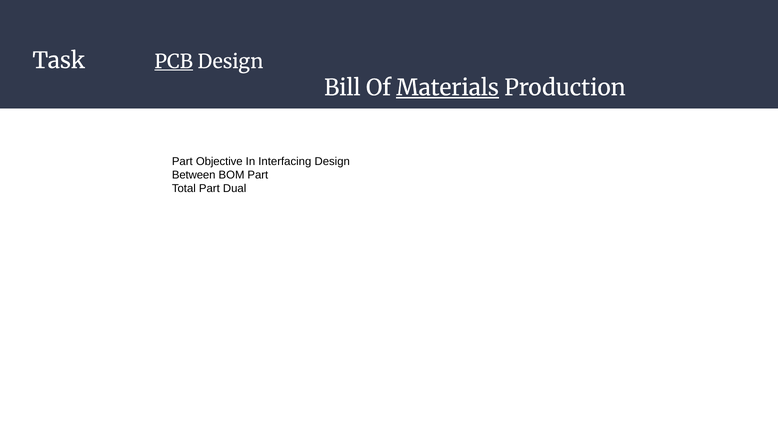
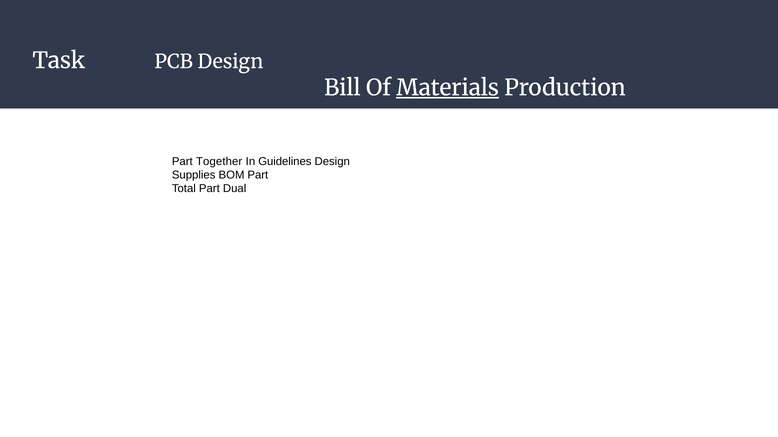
PCB underline: present -> none
Objective: Objective -> Together
Interfacing: Interfacing -> Guidelines
Between: Between -> Supplies
